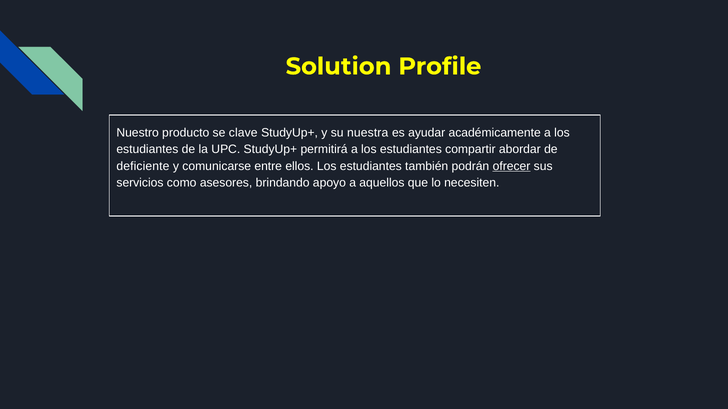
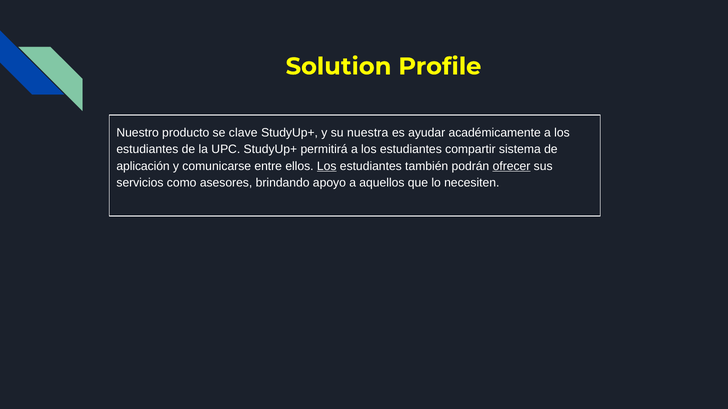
abordar: abordar -> sistema
deficiente: deficiente -> aplicación
Los at (327, 166) underline: none -> present
